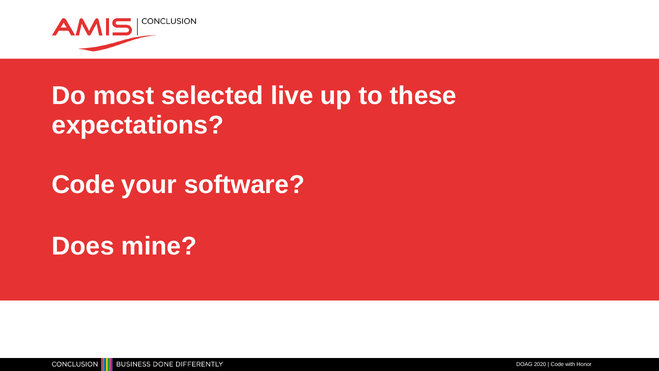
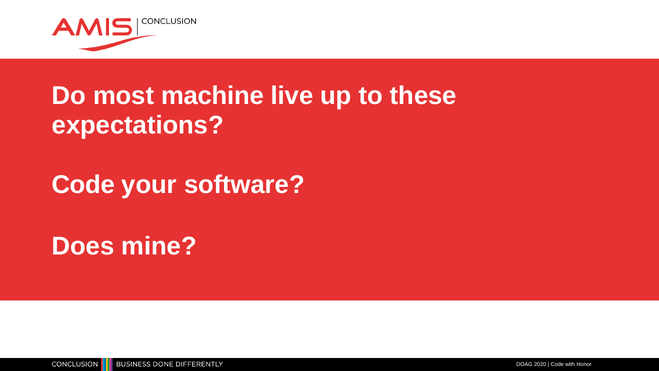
selected: selected -> machine
